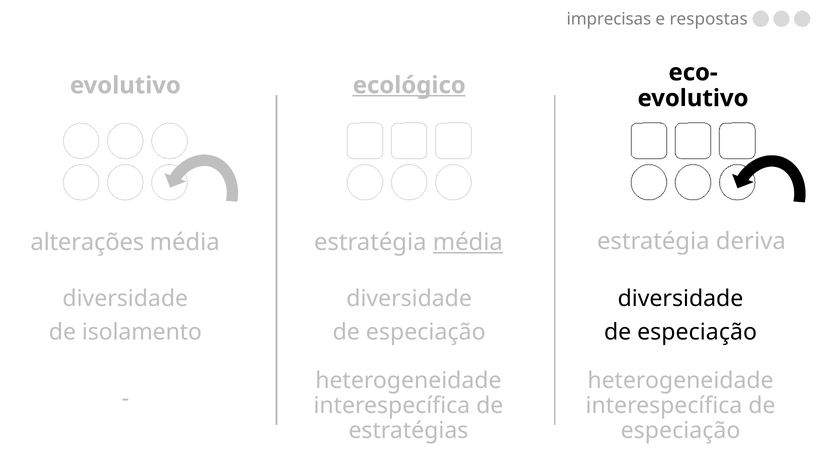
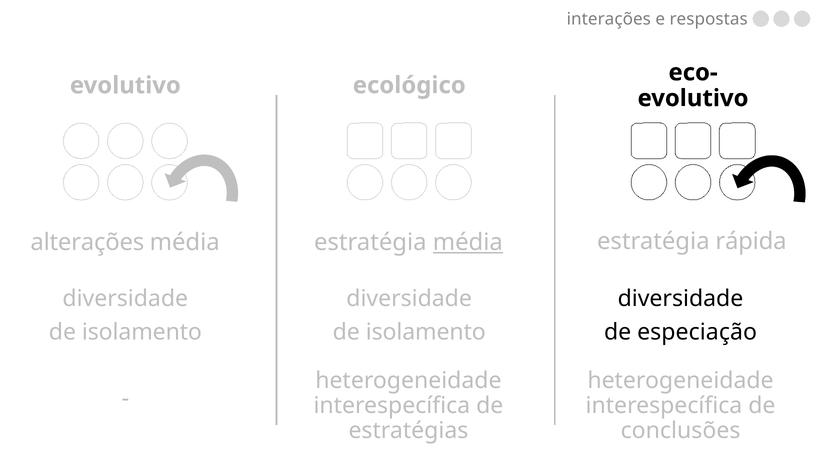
imprecisas: imprecisas -> interações
ecológico underline: present -> none
deriva: deriva -> rápida
especiação at (426, 332): especiação -> isolamento
especiação at (681, 431): especiação -> conclusões
